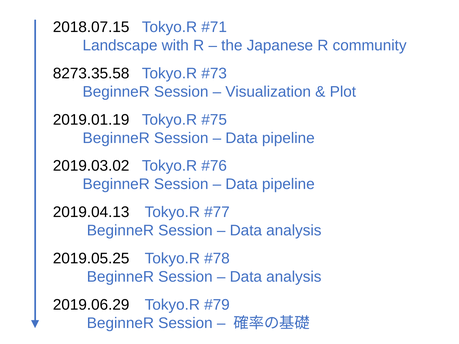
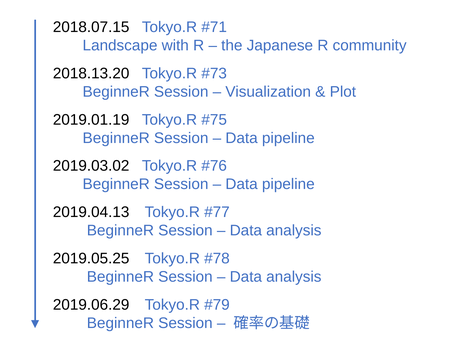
8273.35.58: 8273.35.58 -> 2018.13.20
